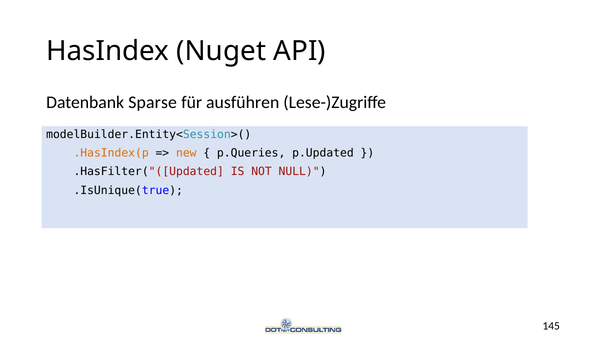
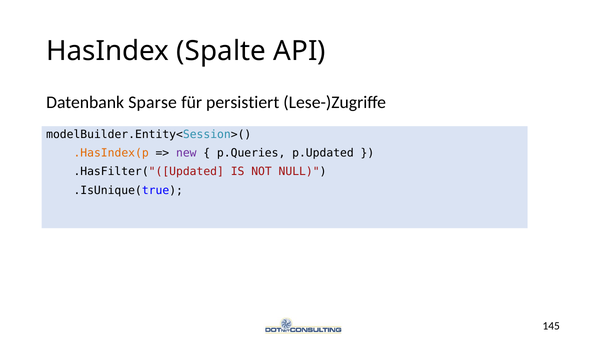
Nuget: Nuget -> Spalte
ausführen: ausführen -> persistiert
new colour: orange -> purple
